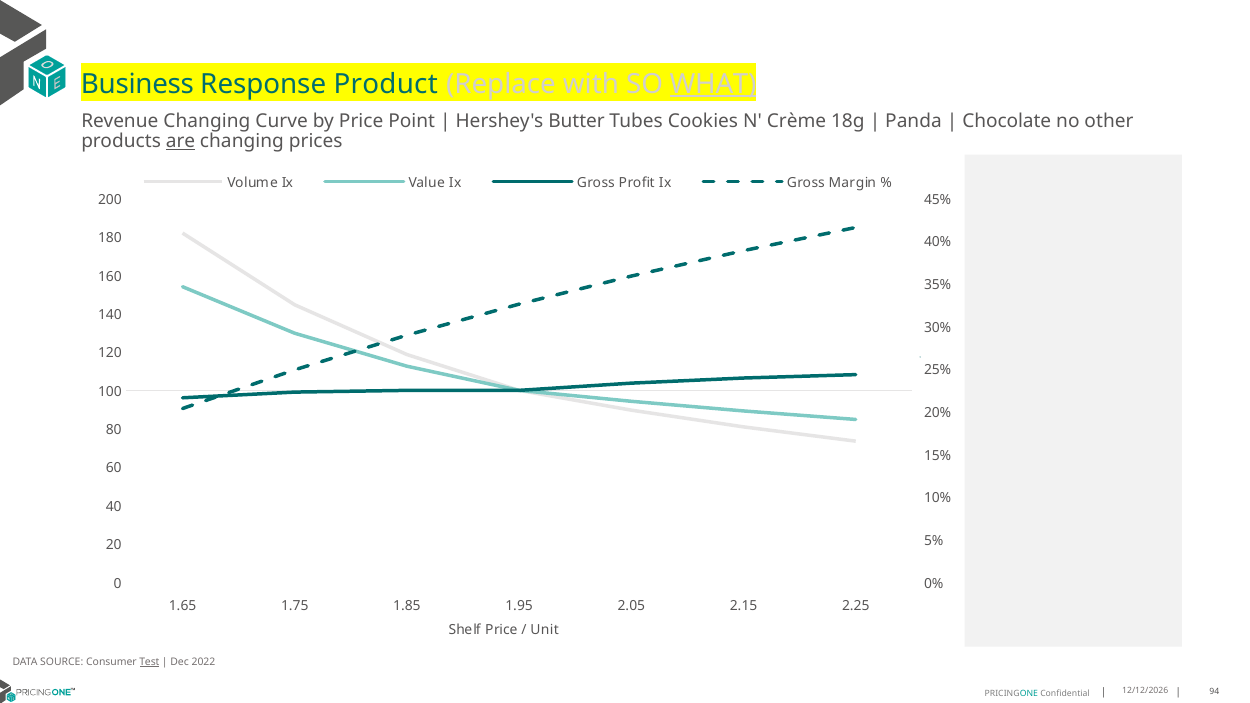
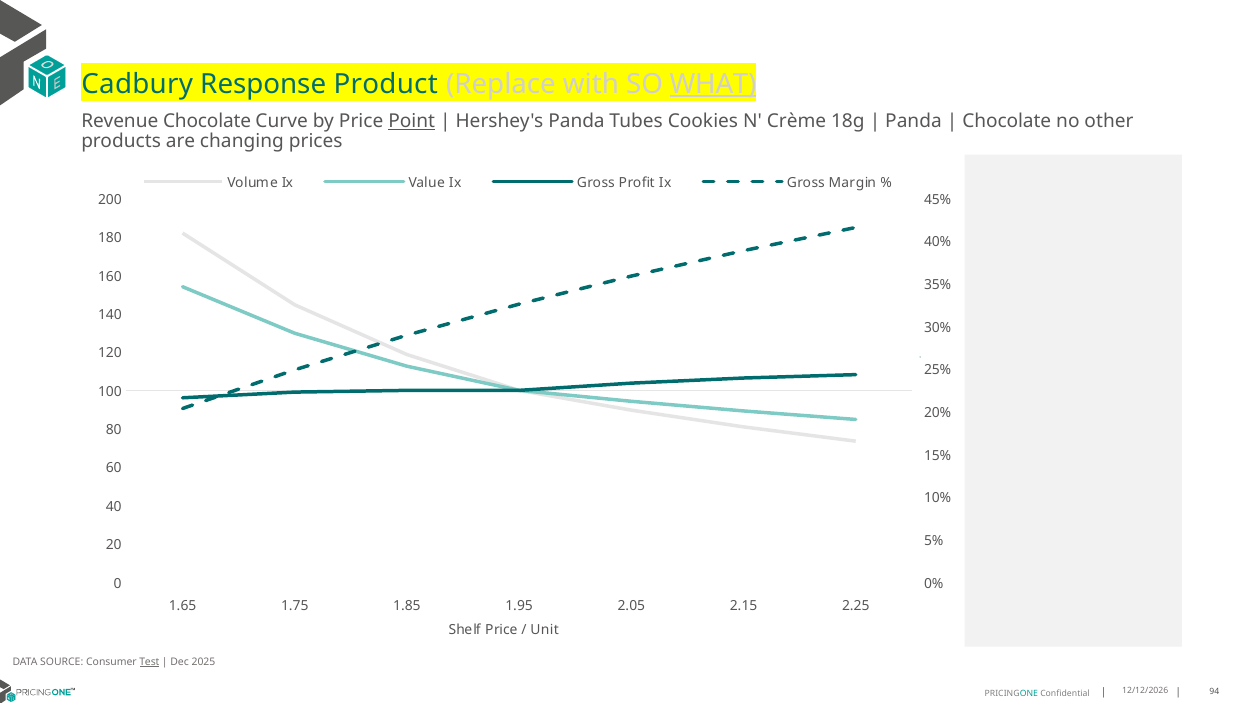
Business: Business -> Cadbury
Revenue Changing: Changing -> Chocolate
Point underline: none -> present
Hershey's Butter: Butter -> Panda
are underline: present -> none
2022: 2022 -> 2025
